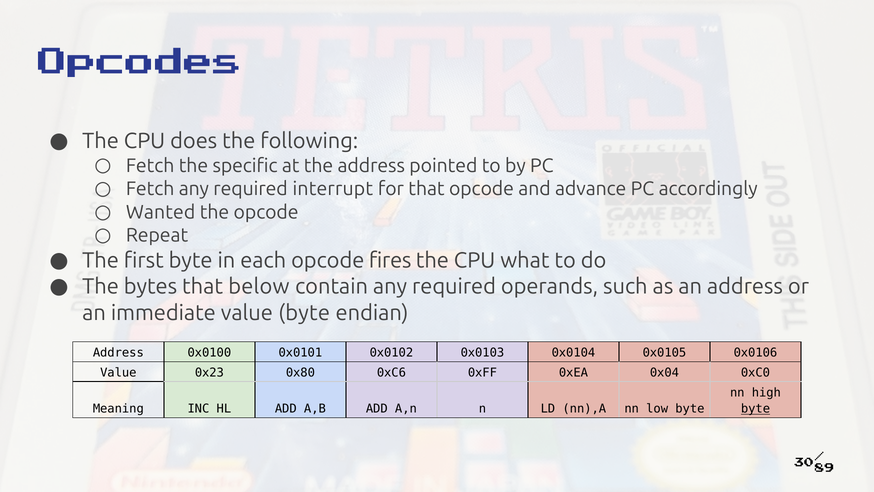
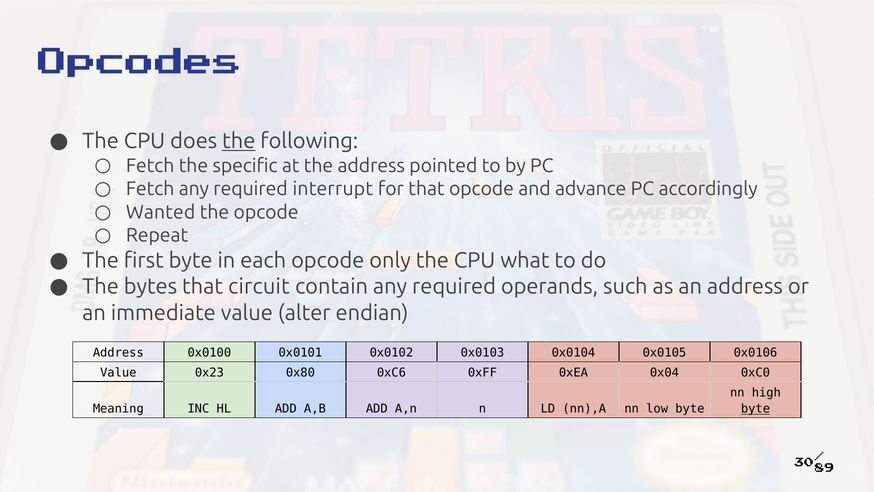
the at (239, 141) underline: none -> present
fires: fires -> only
below: below -> circuit
value byte: byte -> alter
